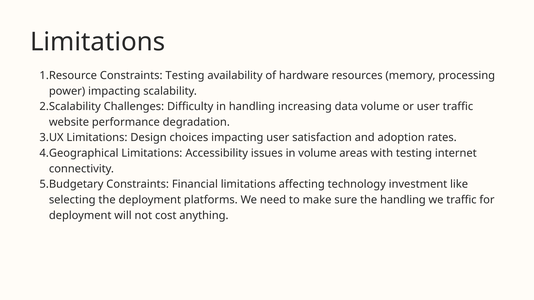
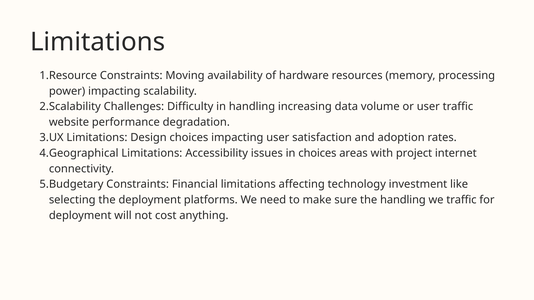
Constraints Testing: Testing -> Moving
in volume: volume -> choices
with testing: testing -> project
